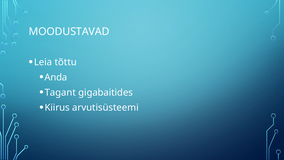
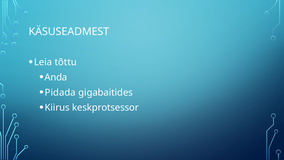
MOODUSTAVAD: MOODUSTAVAD -> KÄSUSEADMEST
Tagant: Tagant -> Pidada
arvutisüsteemi: arvutisüsteemi -> keskprotsessor
